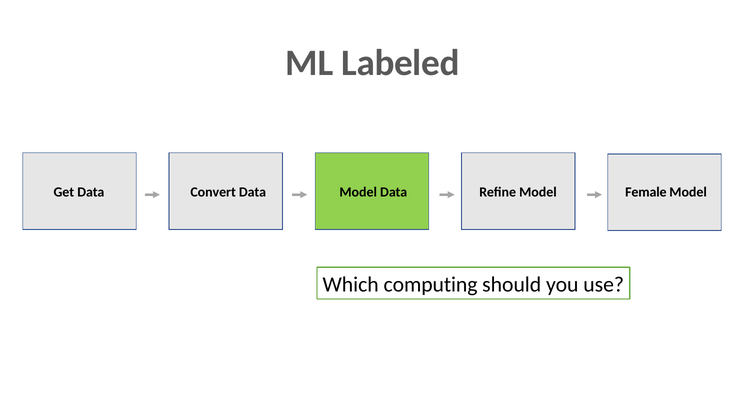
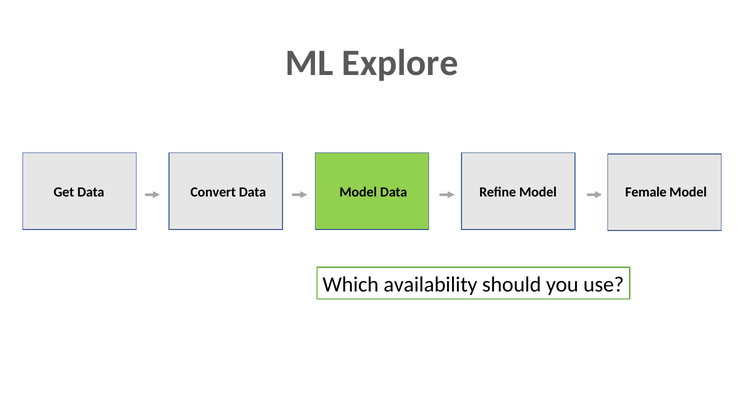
Labeled: Labeled -> Explore
computing: computing -> availability
